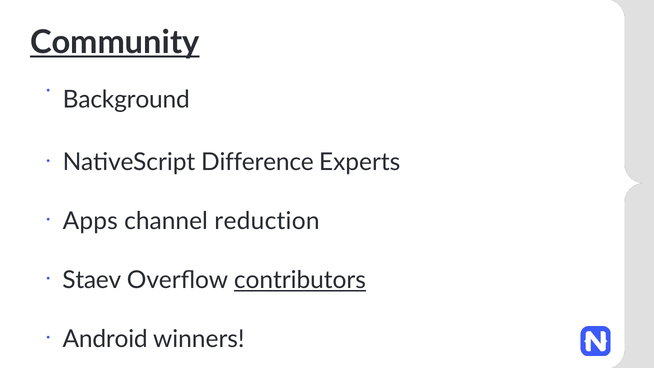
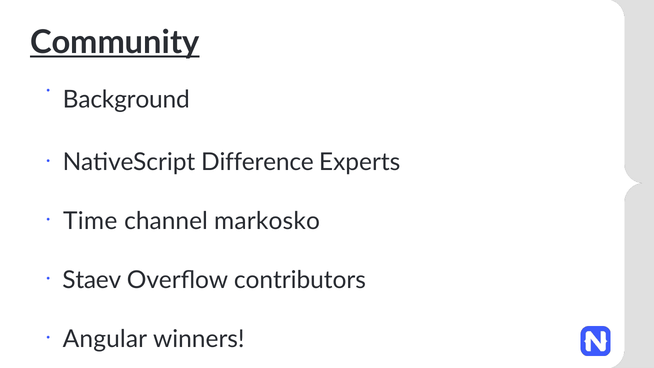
Apps: Apps -> Time
reduction: reduction -> markosko
contributors underline: present -> none
Android: Android -> Angular
